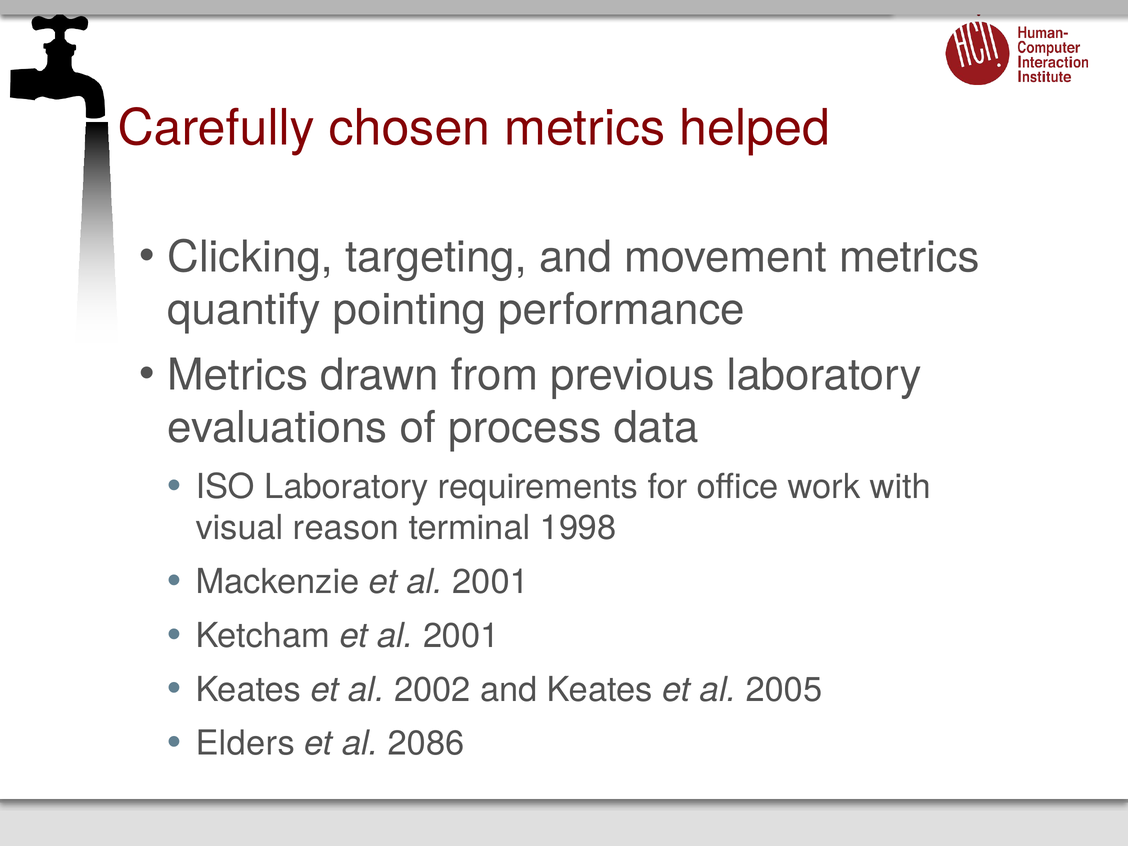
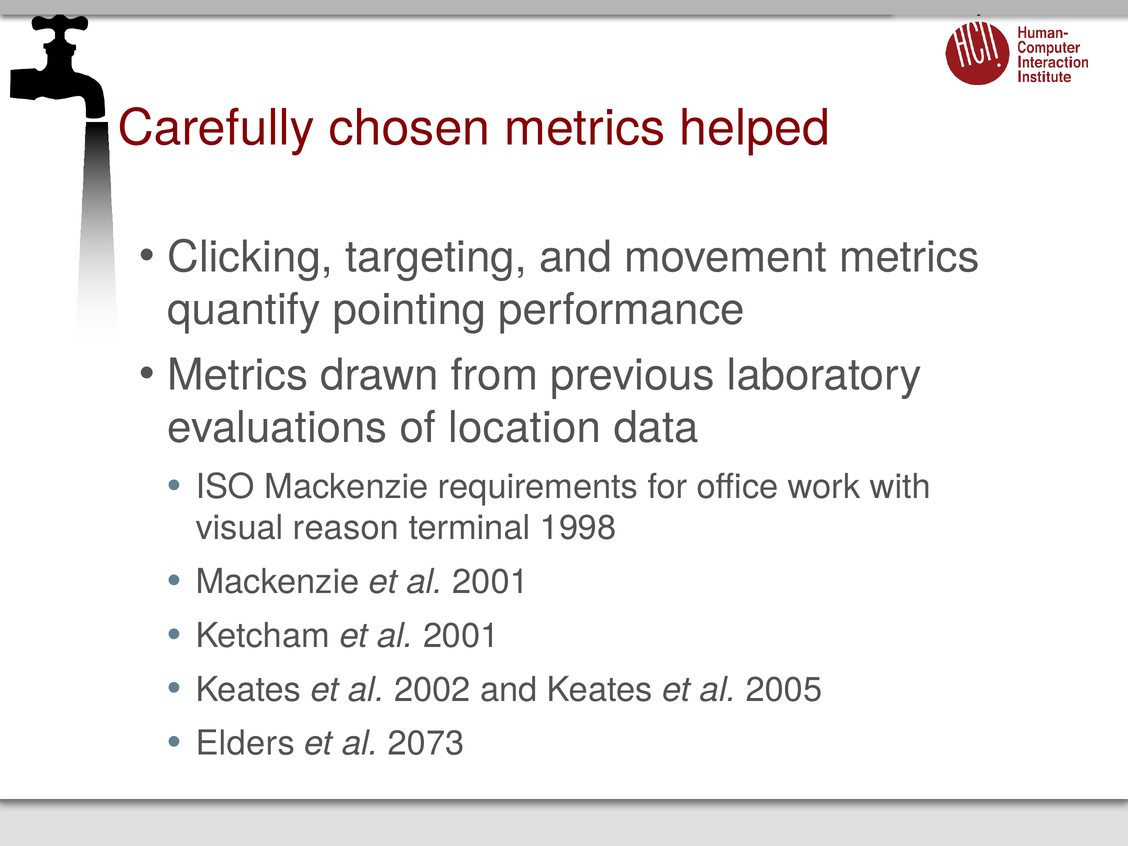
process: process -> location
ISO Laboratory: Laboratory -> Mackenzie
2086: 2086 -> 2073
